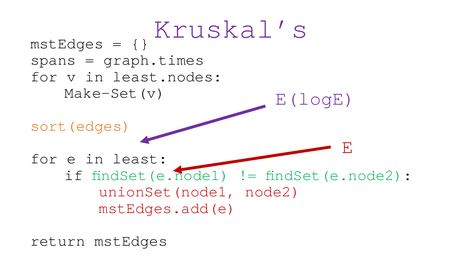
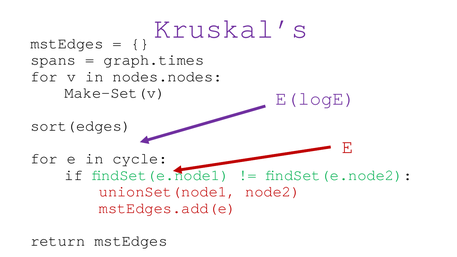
least.nodes: least.nodes -> nodes.nodes
sort(edges colour: orange -> black
least: least -> cycle
